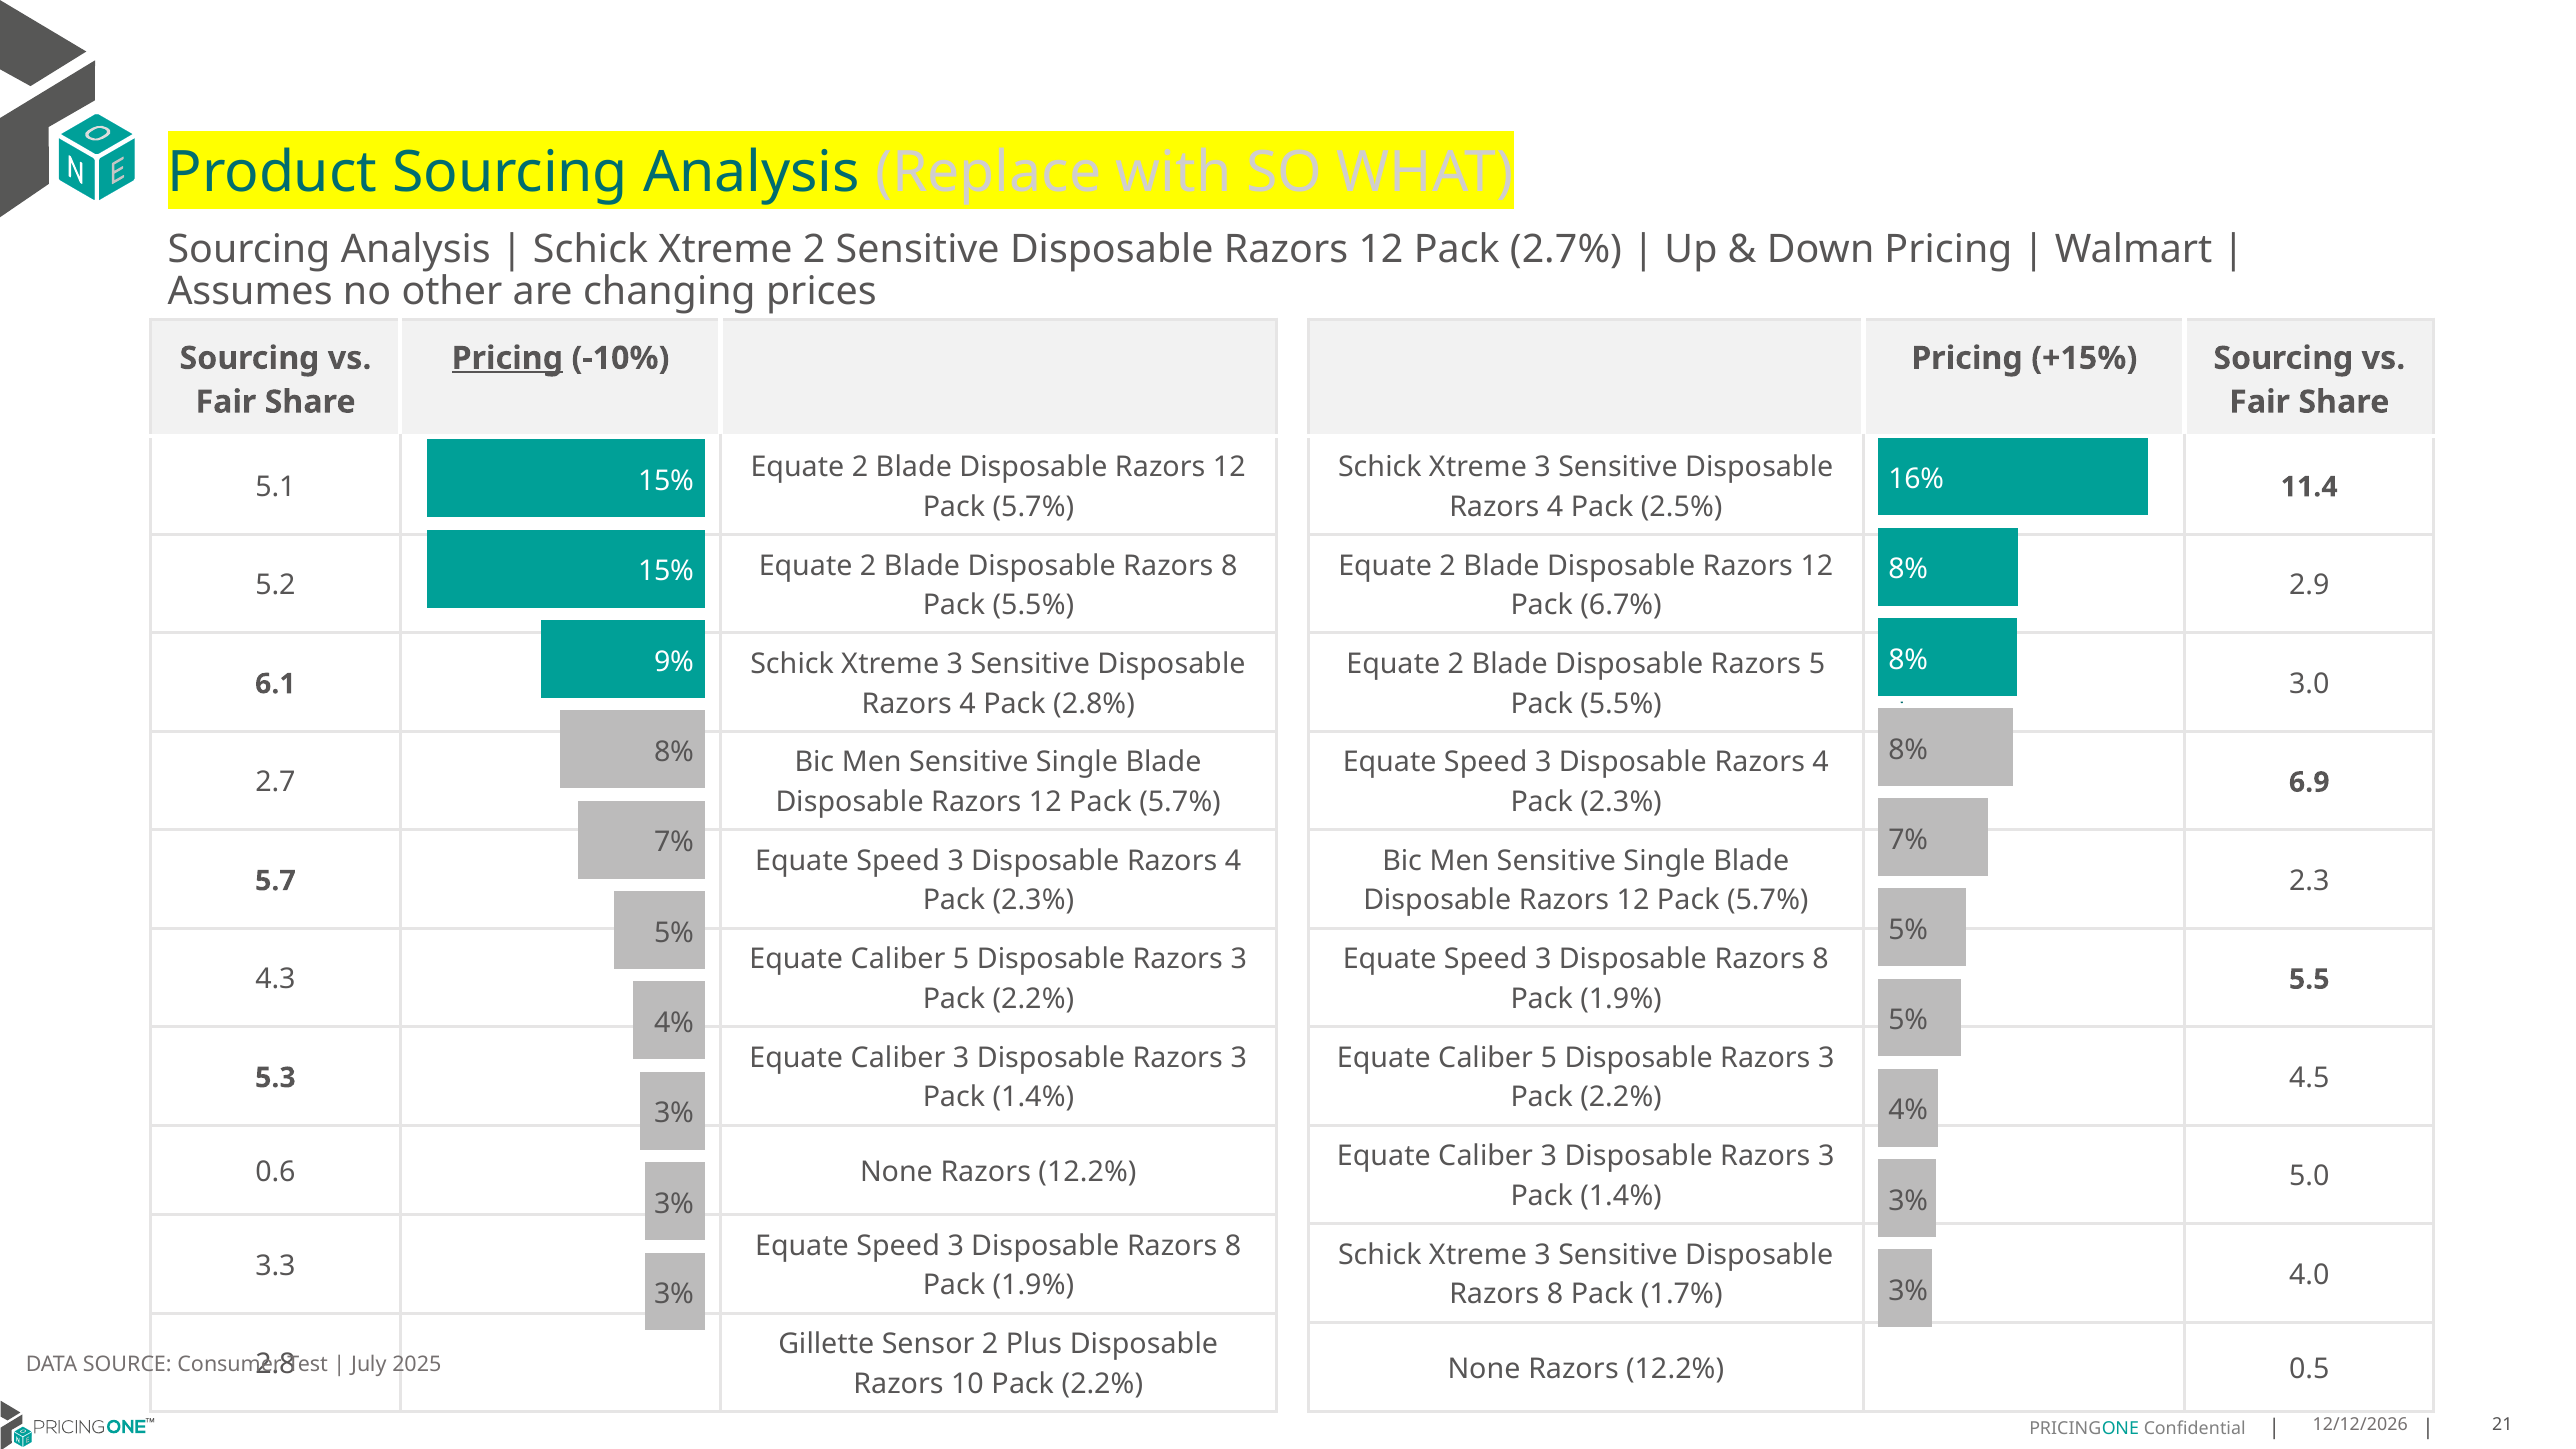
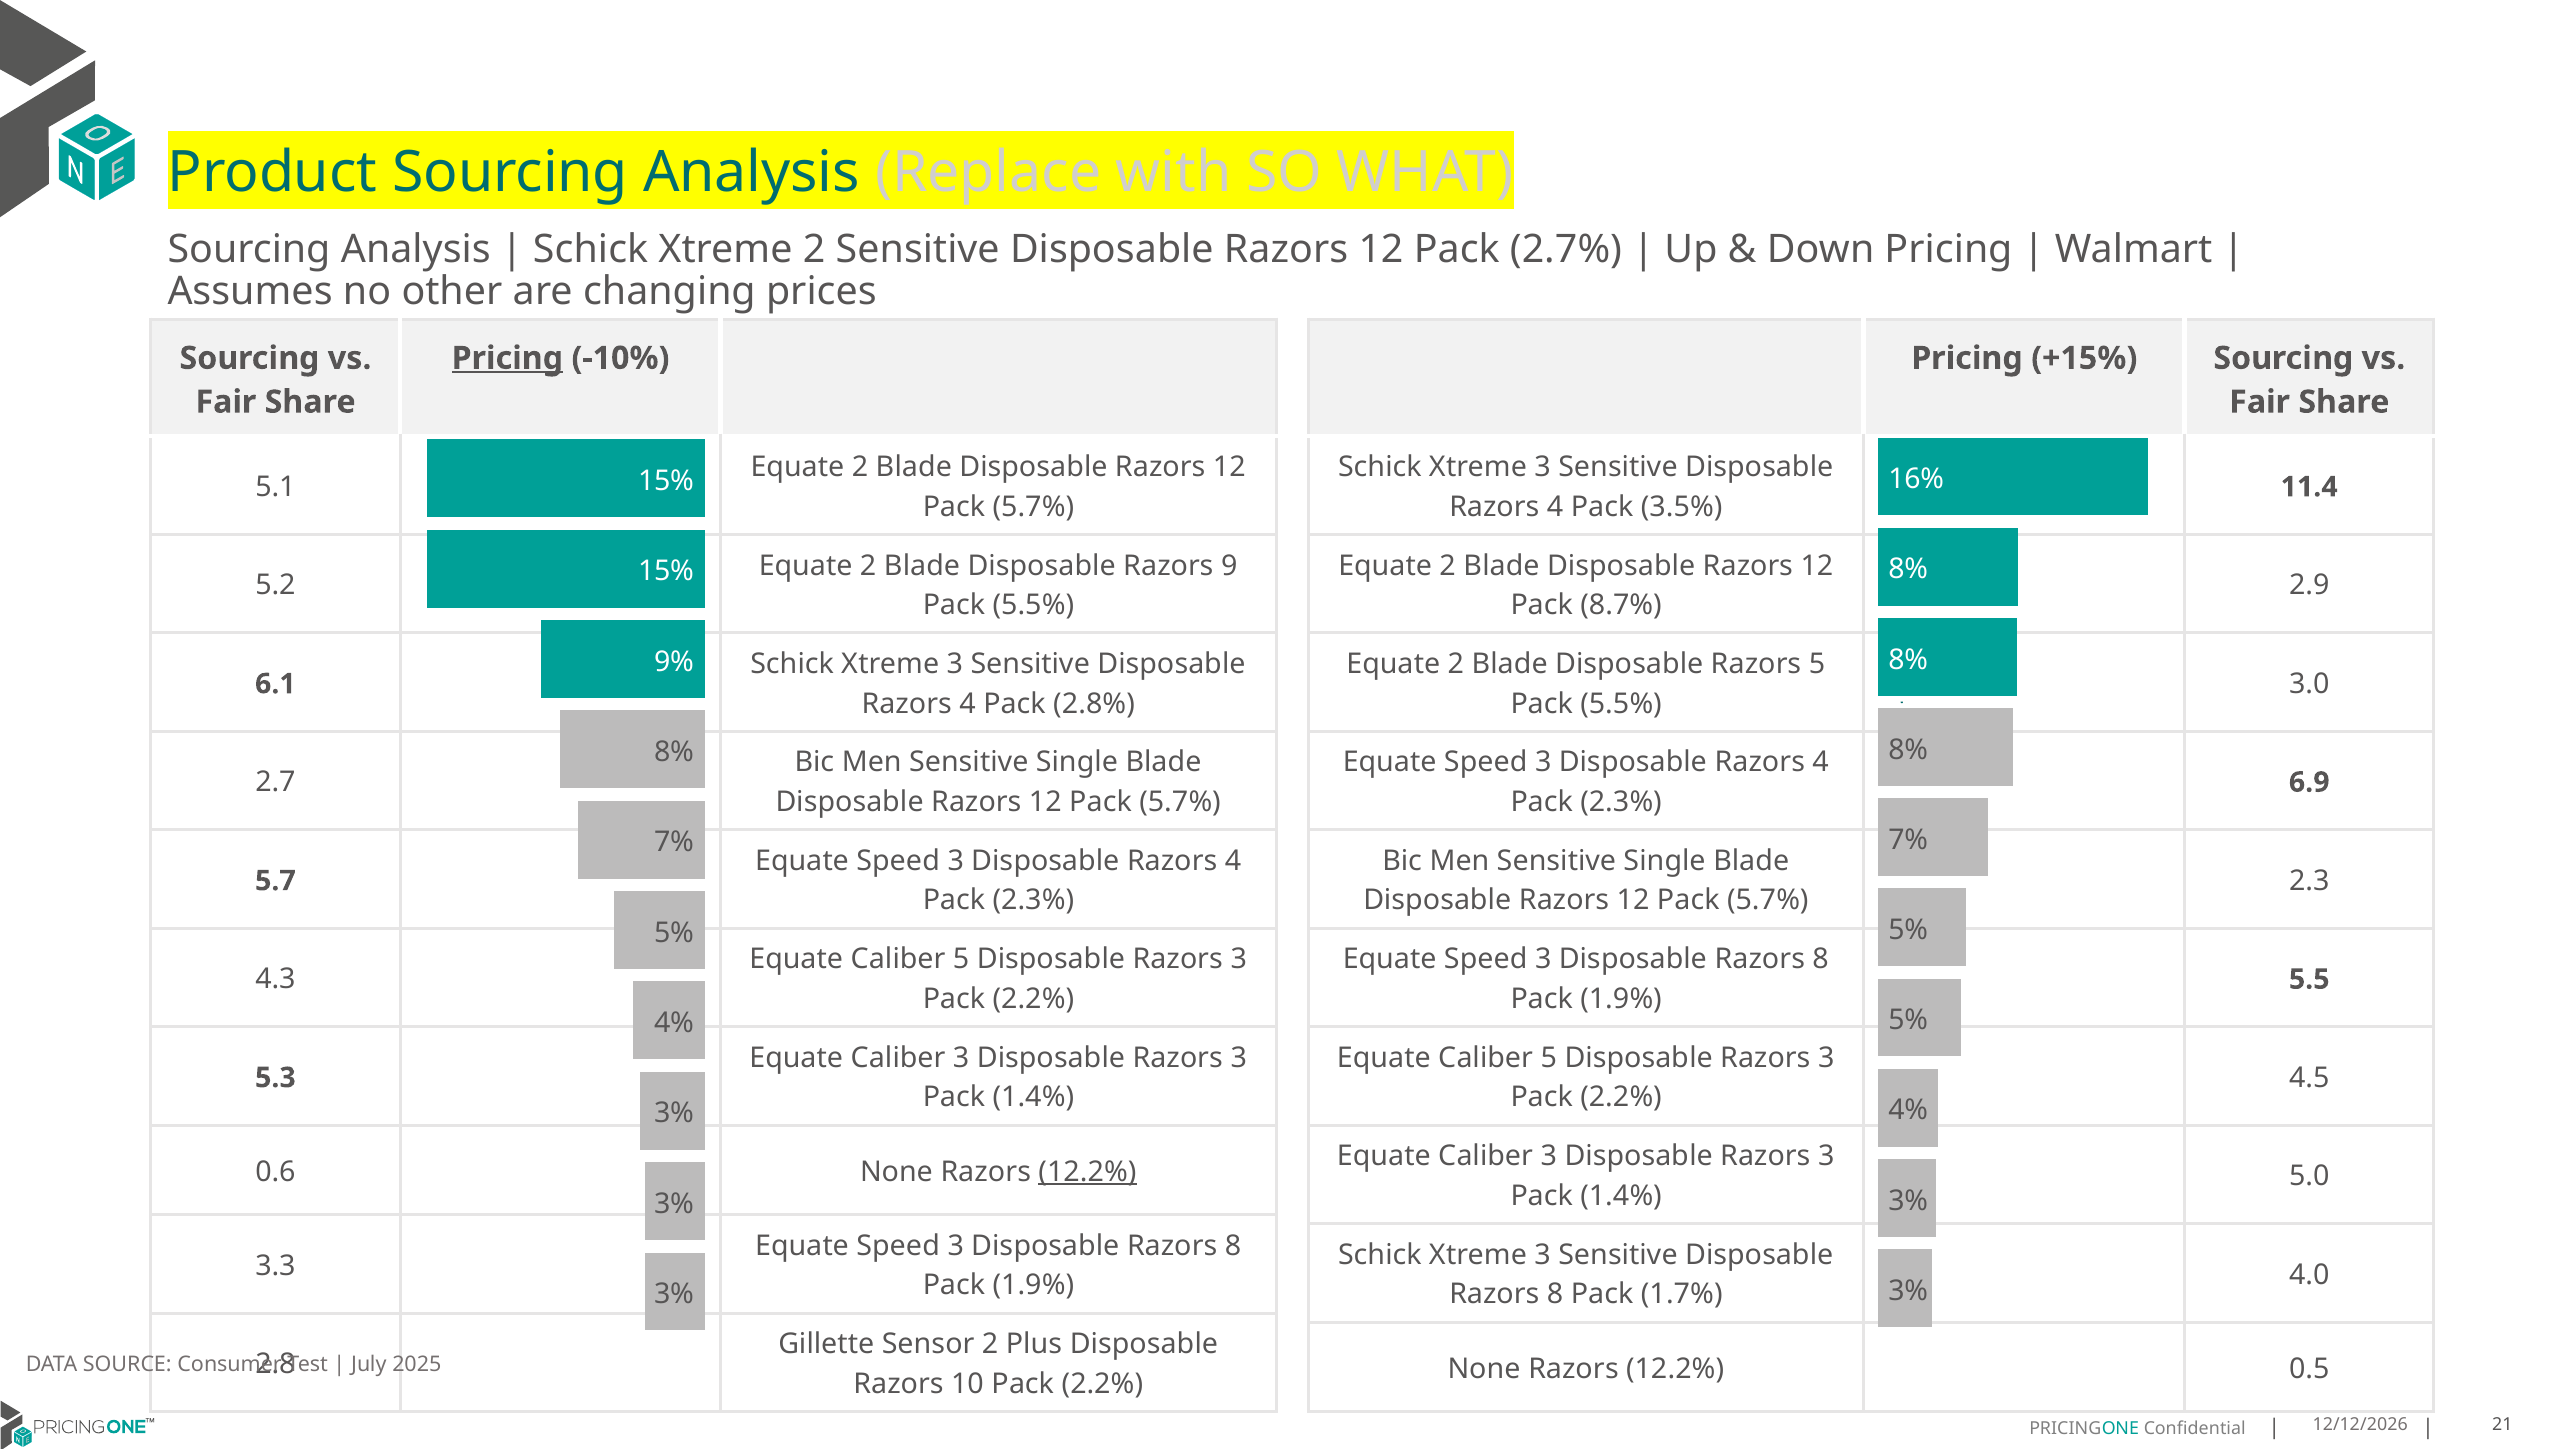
2.5%: 2.5% -> 3.5%
Blade Disposable Razors 8: 8 -> 9
6.7%: 6.7% -> 8.7%
12.2% at (1087, 1172) underline: none -> present
